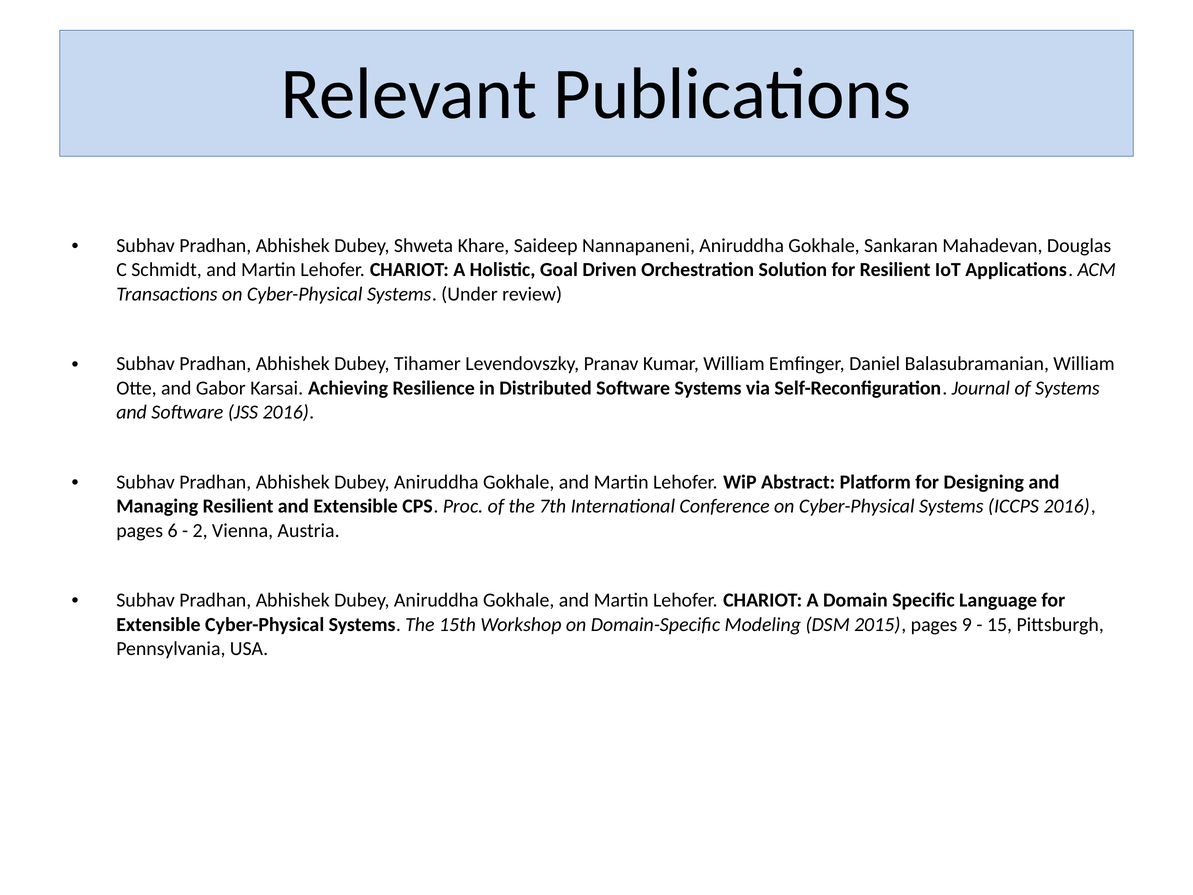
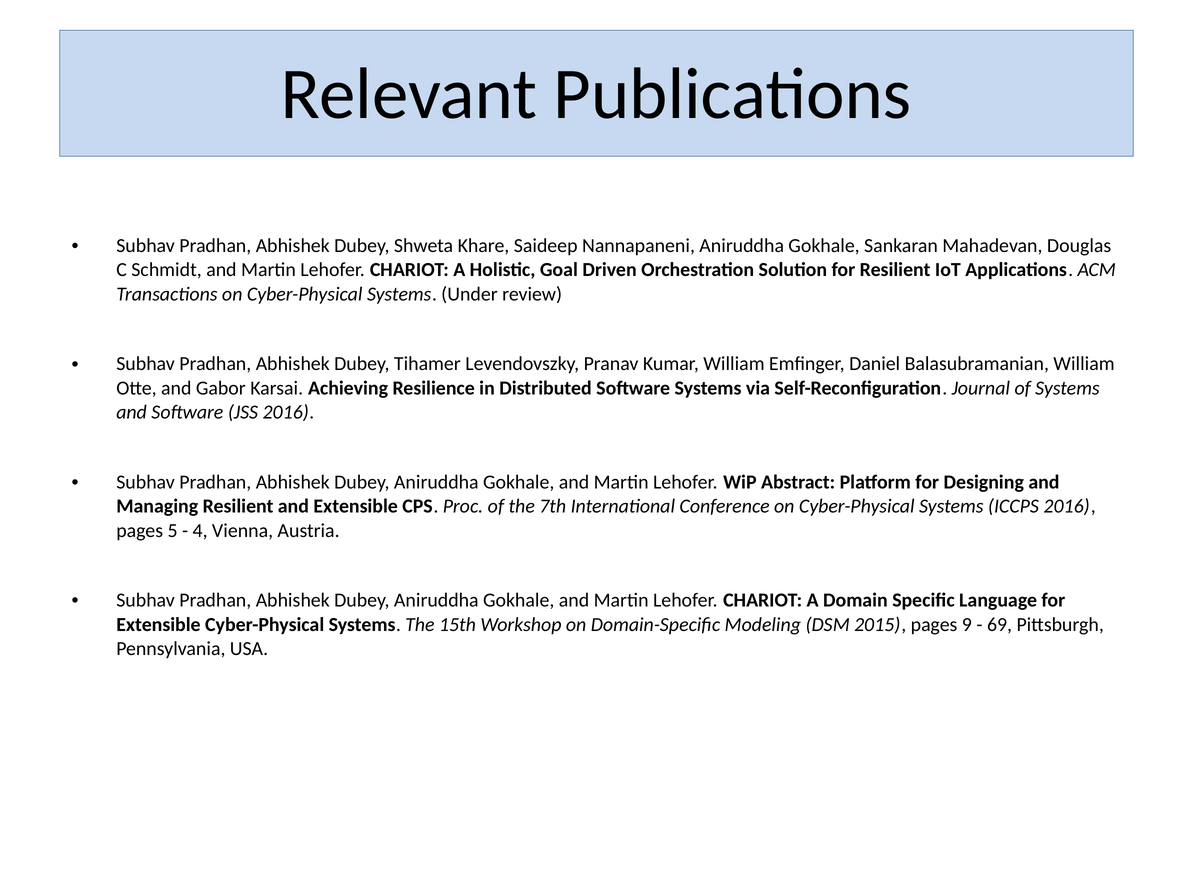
6: 6 -> 5
2: 2 -> 4
15: 15 -> 69
